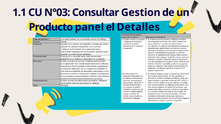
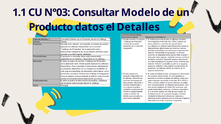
Gestion: Gestion -> Modelo
panel: panel -> datos
